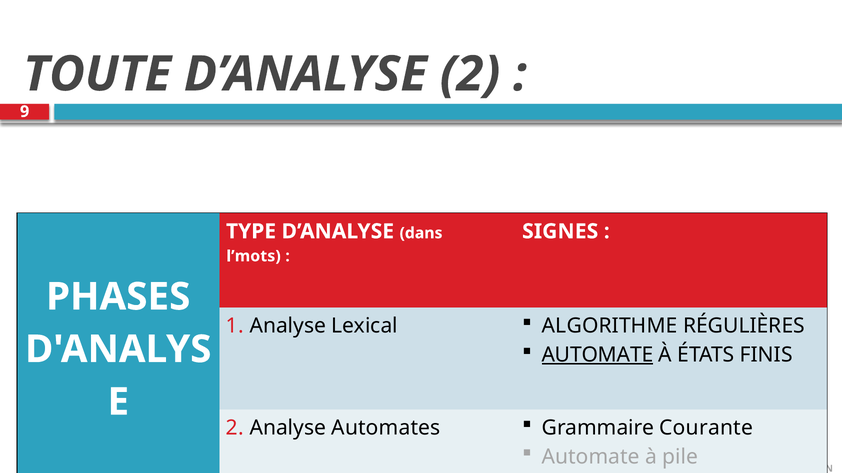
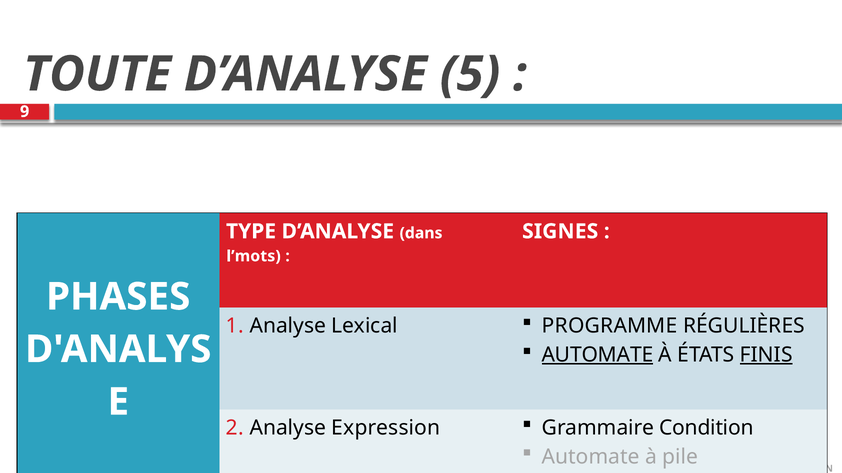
D’ANALYSE 2: 2 -> 5
ALGORITHME: ALGORITHME -> PROGRAMME
FINIS underline: none -> present
Automates: Automates -> Expression
Courante: Courante -> Condition
